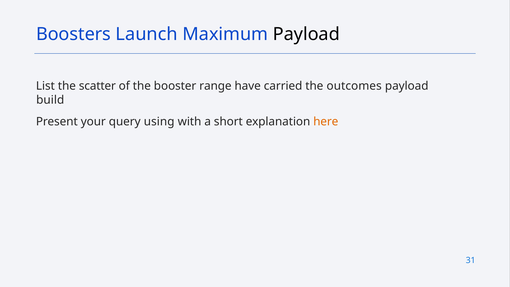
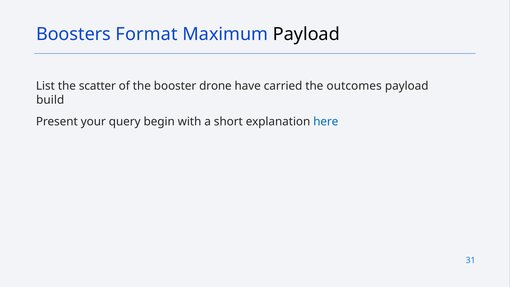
Launch: Launch -> Format
range: range -> drone
using: using -> begin
here colour: orange -> blue
